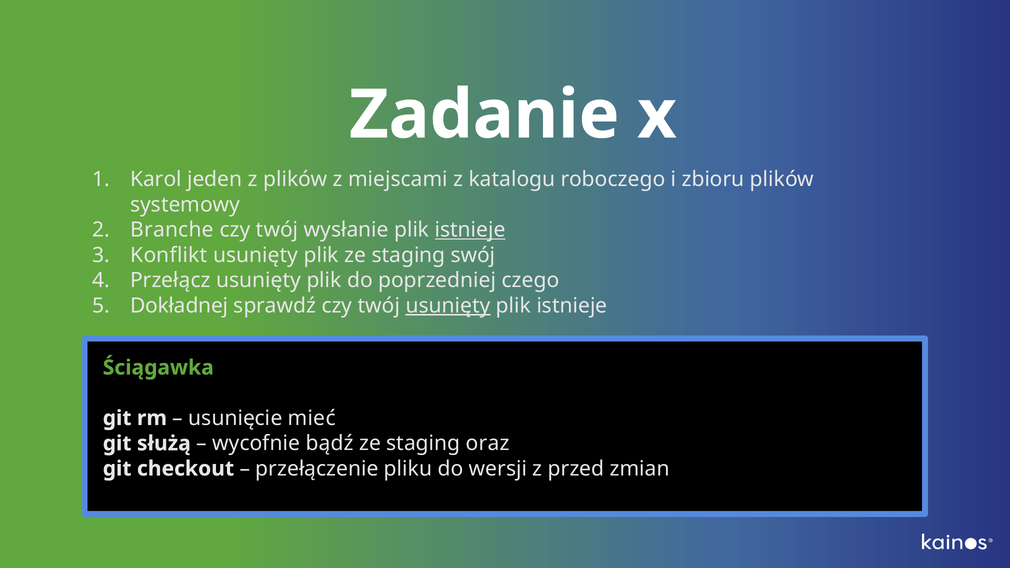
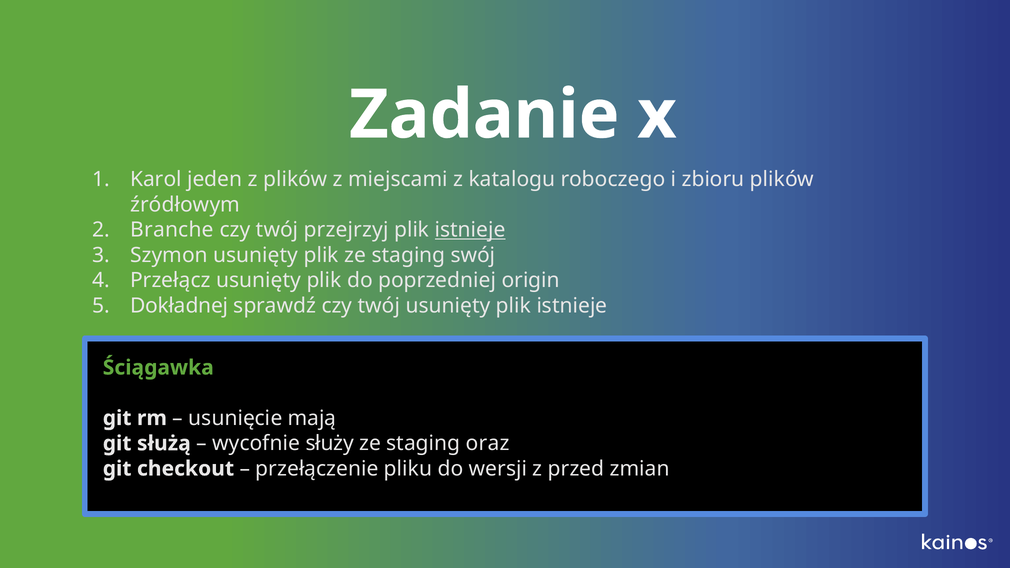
systemowy: systemowy -> źródłowym
wysłanie: wysłanie -> przejrzyj
Konflikt: Konflikt -> Szymon
czego: czego -> origin
usunięty at (448, 306) underline: present -> none
mieć: mieć -> mają
bądź: bądź -> służy
